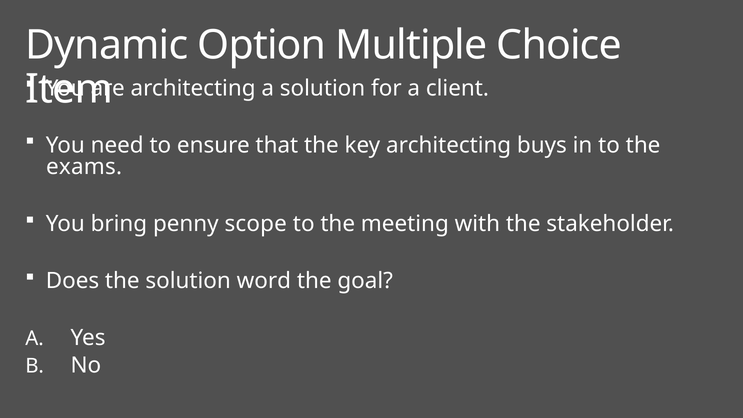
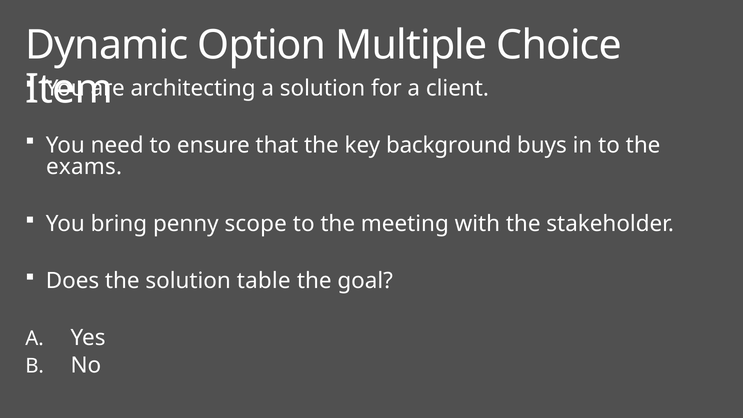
key architecting: architecting -> background
word: word -> table
